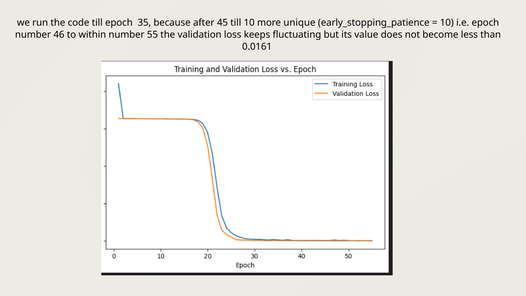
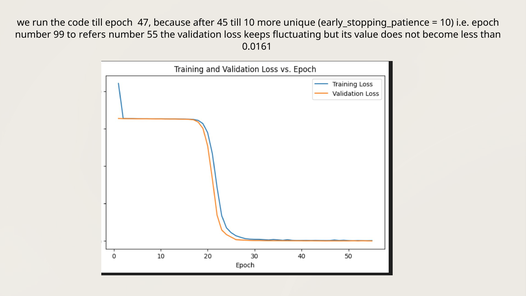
35: 35 -> 47
46: 46 -> 99
within: within -> refers
